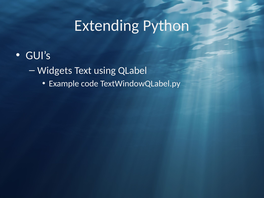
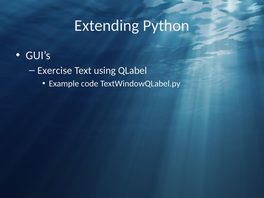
Widgets: Widgets -> Exercise
